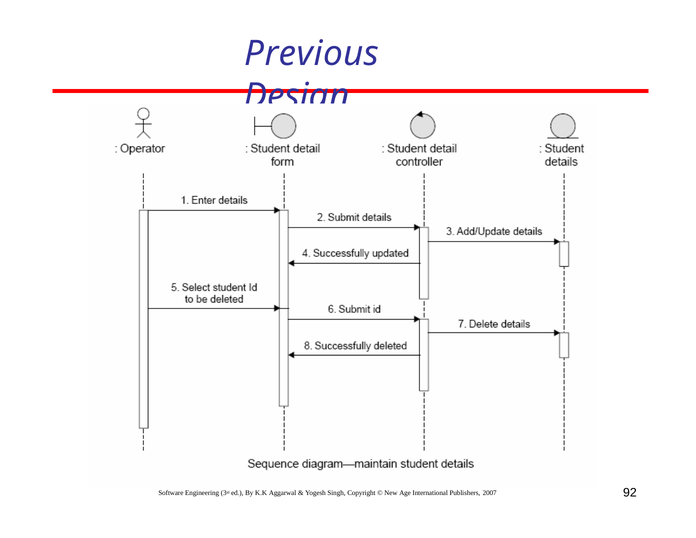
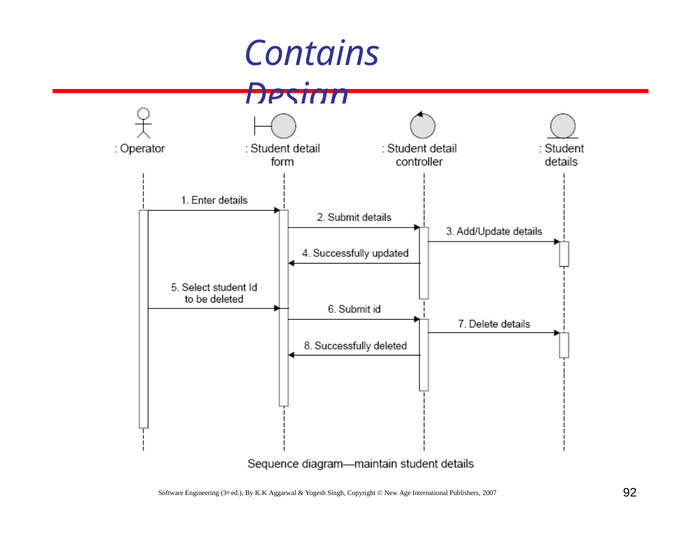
Previous: Previous -> Contains
